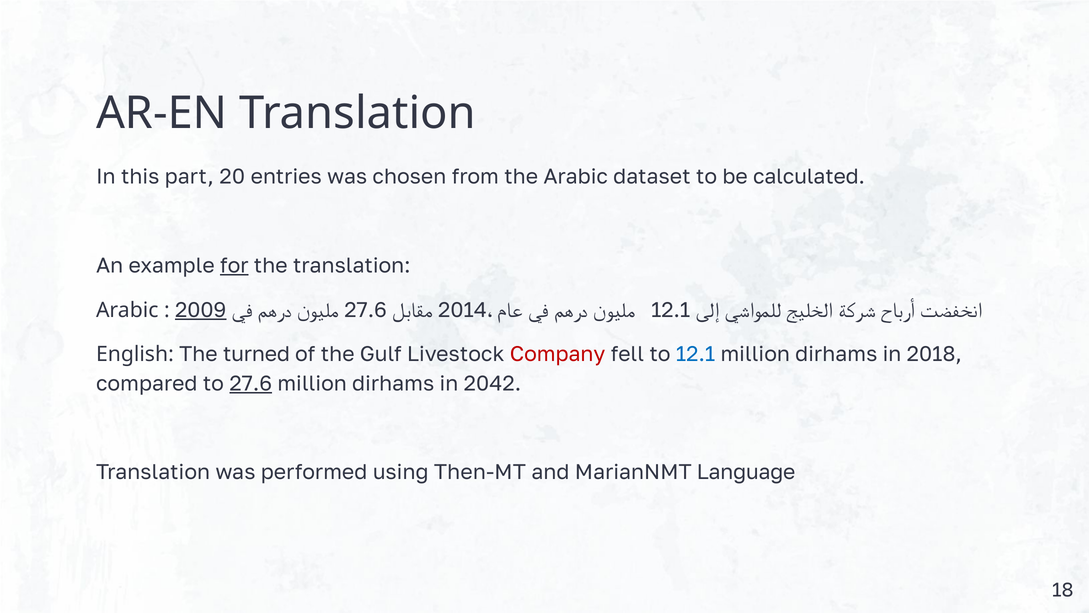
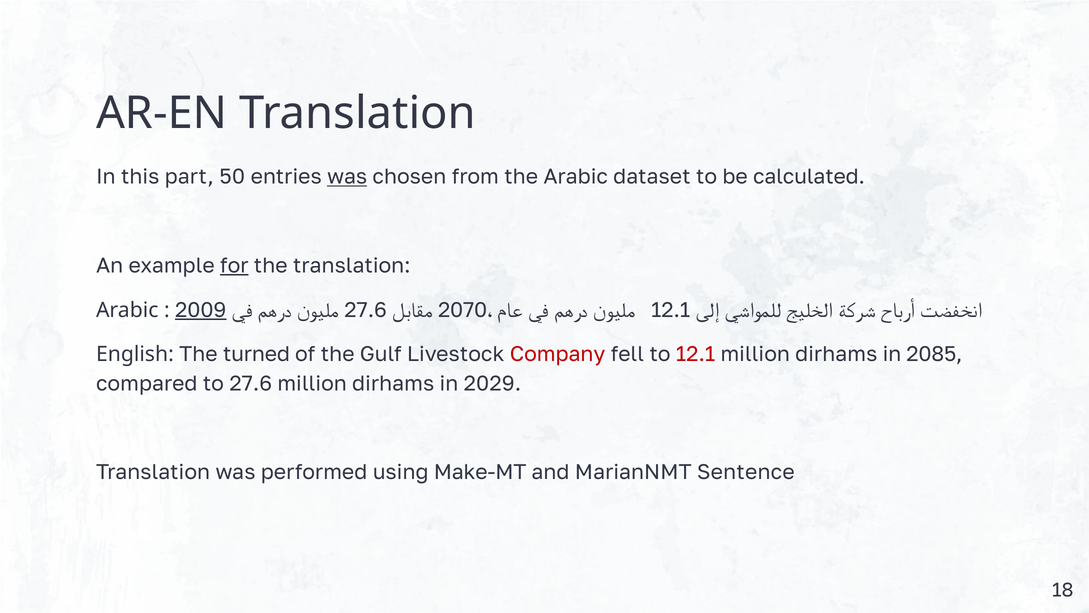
20: 20 -> 50
was at (347, 177) underline: none -> present
2014: 2014 -> 2070
12.1 at (696, 354) colour: blue -> red
2018: 2018 -> 2085
27.6 at (251, 383) underline: present -> none
2042: 2042 -> 2029
Then-MT: Then-MT -> Make-MT
Language: Language -> Sentence
